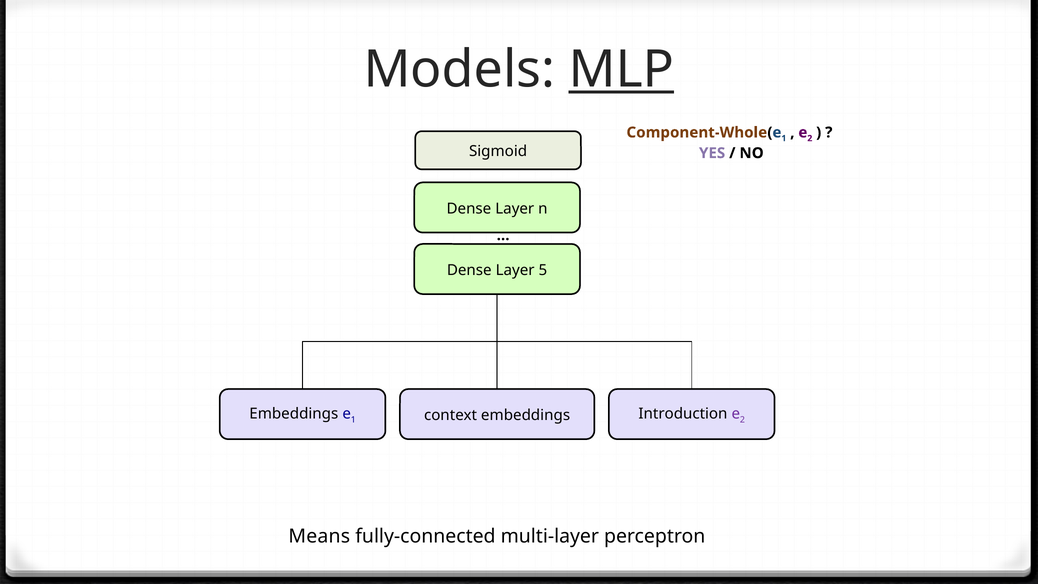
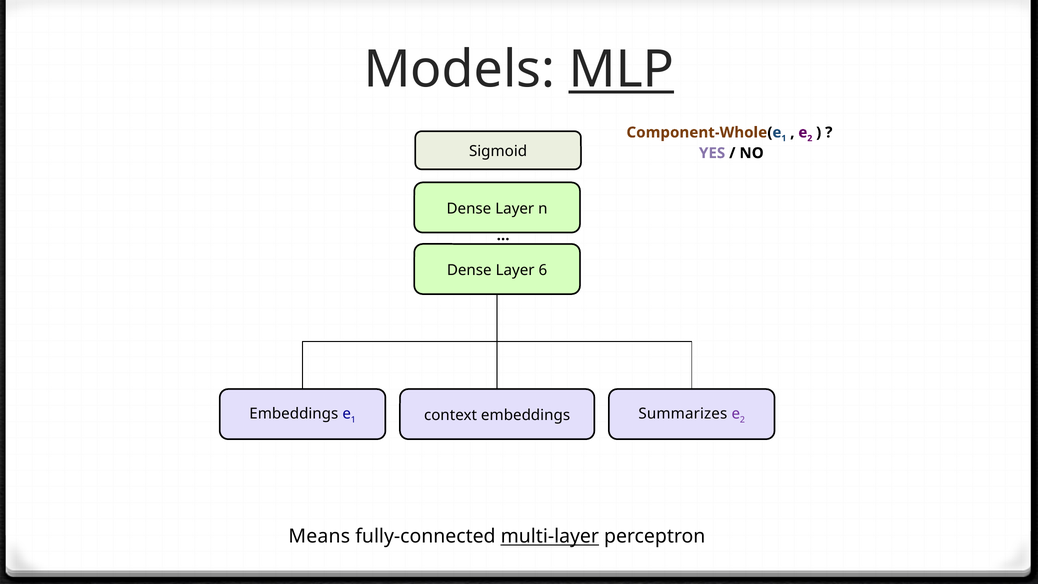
5: 5 -> 6
Introduction: Introduction -> Summarizes
multi-layer underline: none -> present
